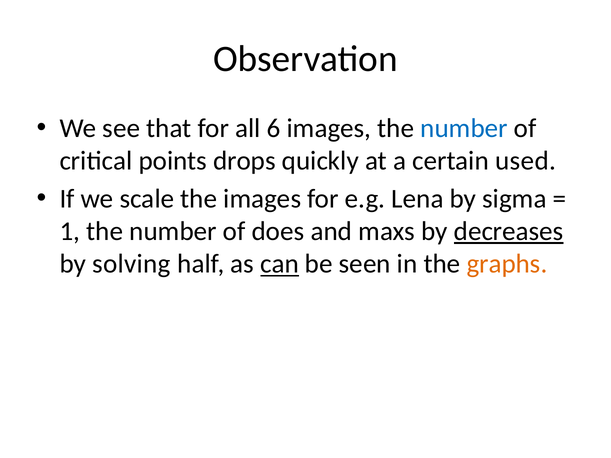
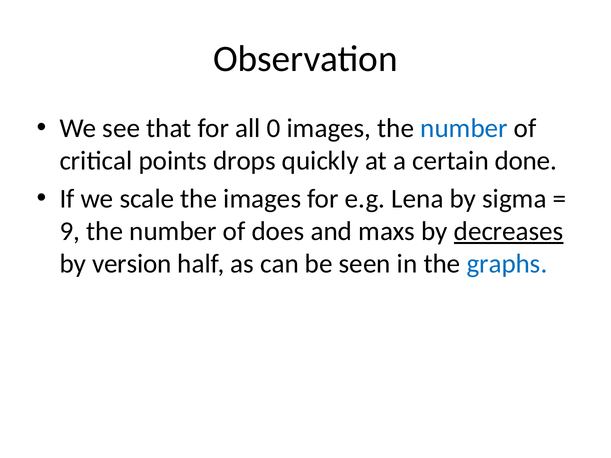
6: 6 -> 0
used: used -> done
1: 1 -> 9
solving: solving -> version
can underline: present -> none
graphs colour: orange -> blue
